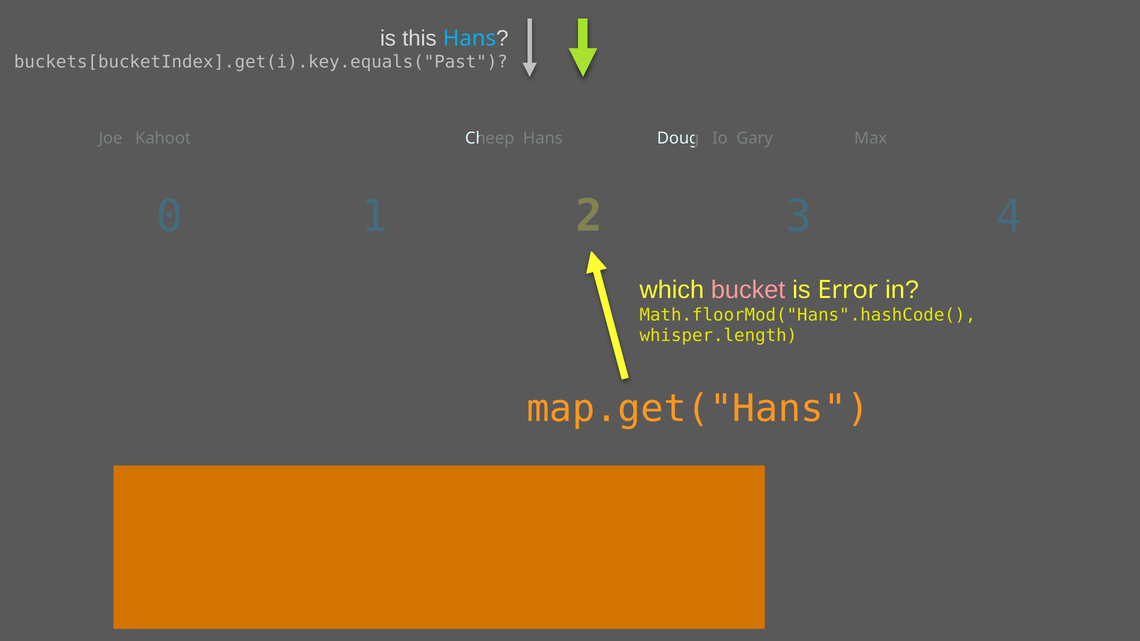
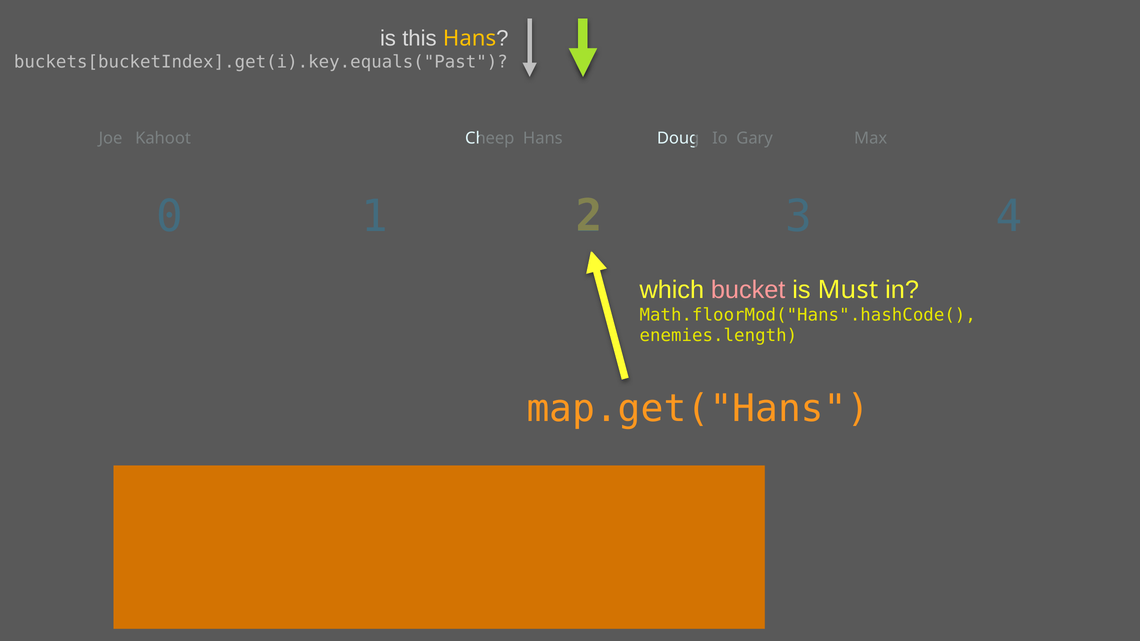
Hans at (470, 39) colour: light blue -> yellow
Error: Error -> Must
whisper.length: whisper.length -> enemies.length
